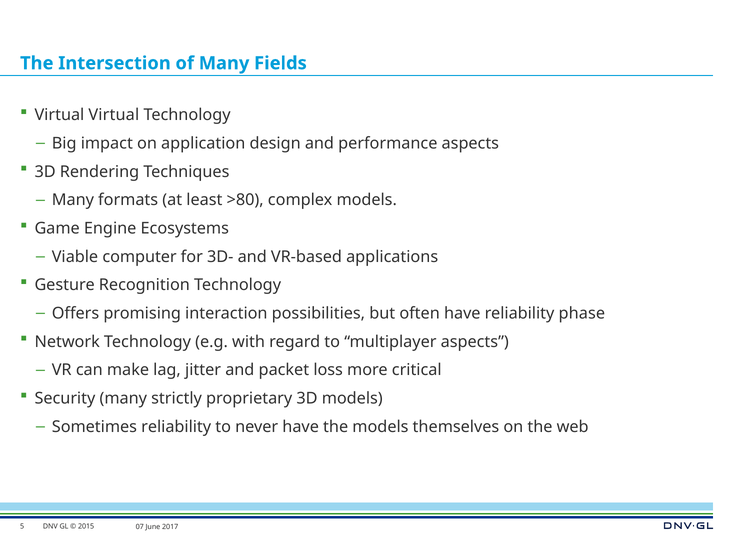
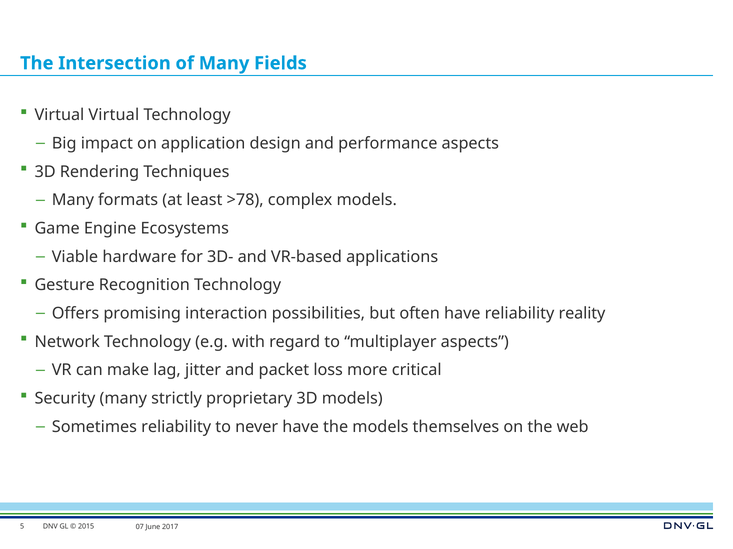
>80: >80 -> >78
computer: computer -> hardware
phase: phase -> reality
